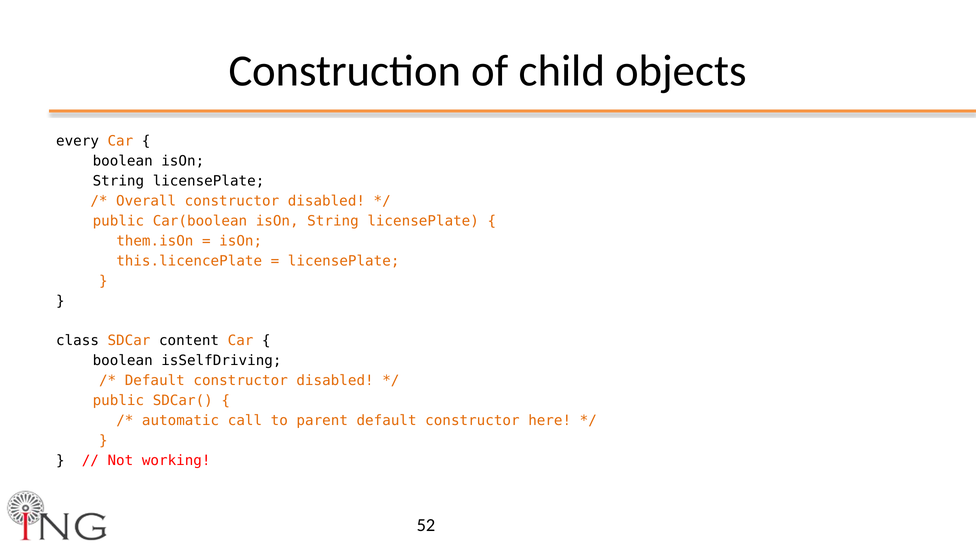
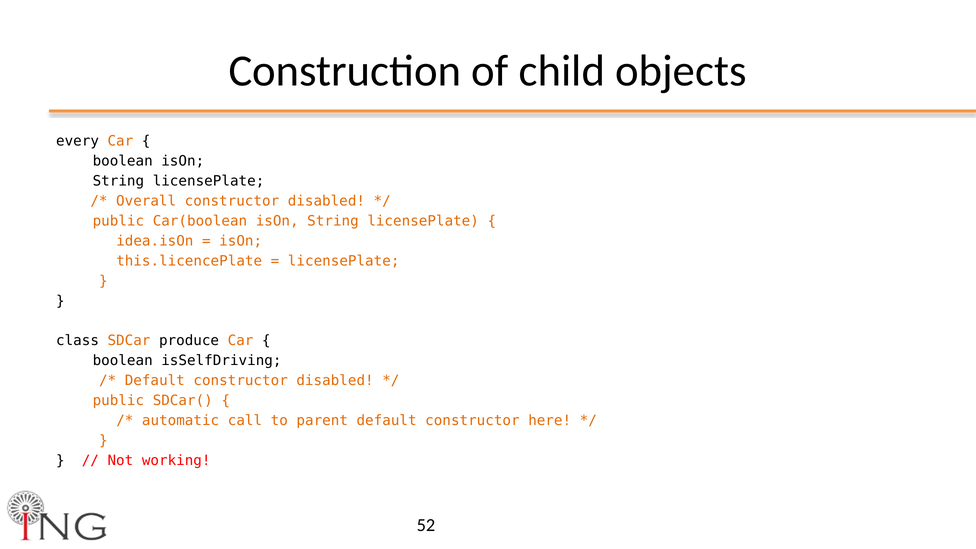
them.isOn: them.isOn -> idea.isOn
content: content -> produce
